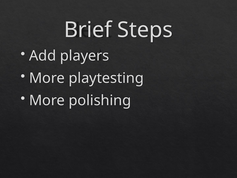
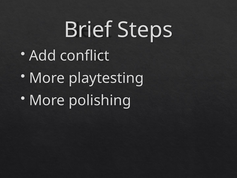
players: players -> conflict
